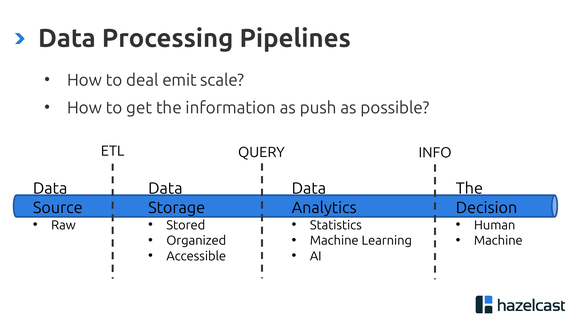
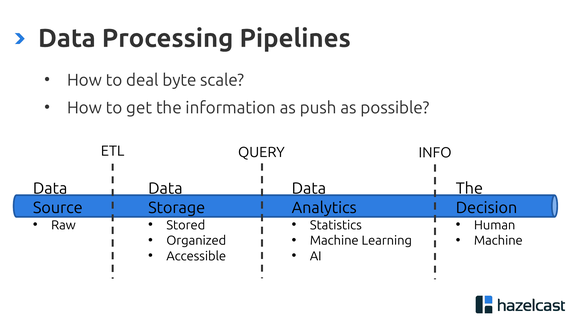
emit: emit -> byte
